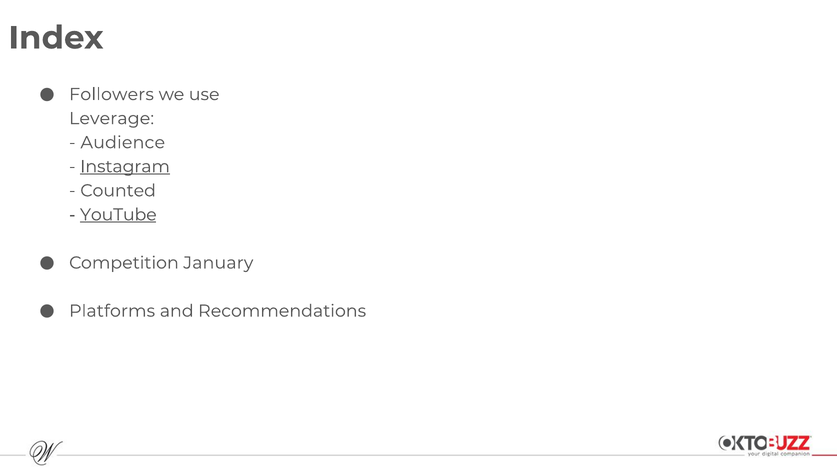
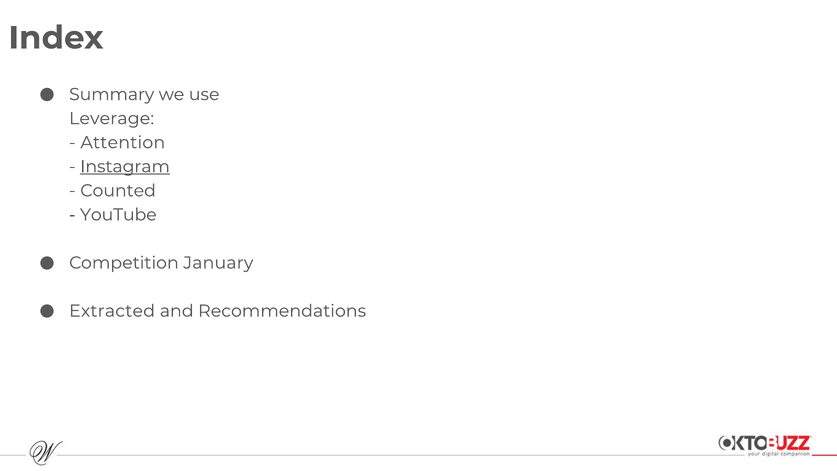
Followers: Followers -> Summary
Audience: Audience -> Attention
YouTube underline: present -> none
Platforms: Platforms -> Extracted
